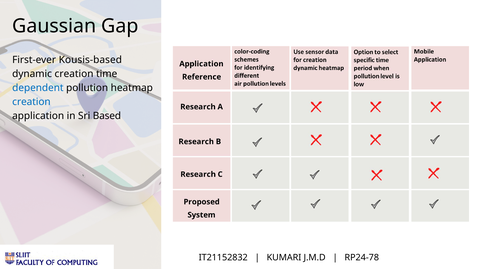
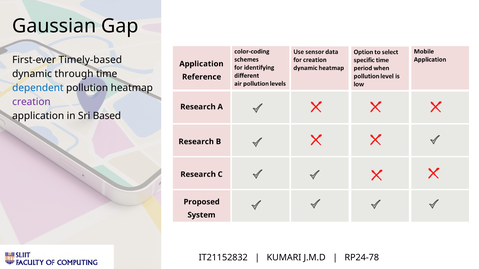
Kousis-based: Kousis-based -> Timely-based
dynamic creation: creation -> through
creation at (31, 102) colour: blue -> purple
